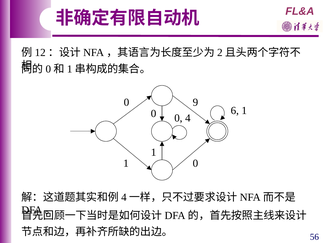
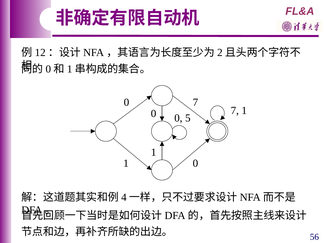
9 at (195, 102): 9 -> 7
6 at (235, 110): 6 -> 7
4: 4 -> 5
